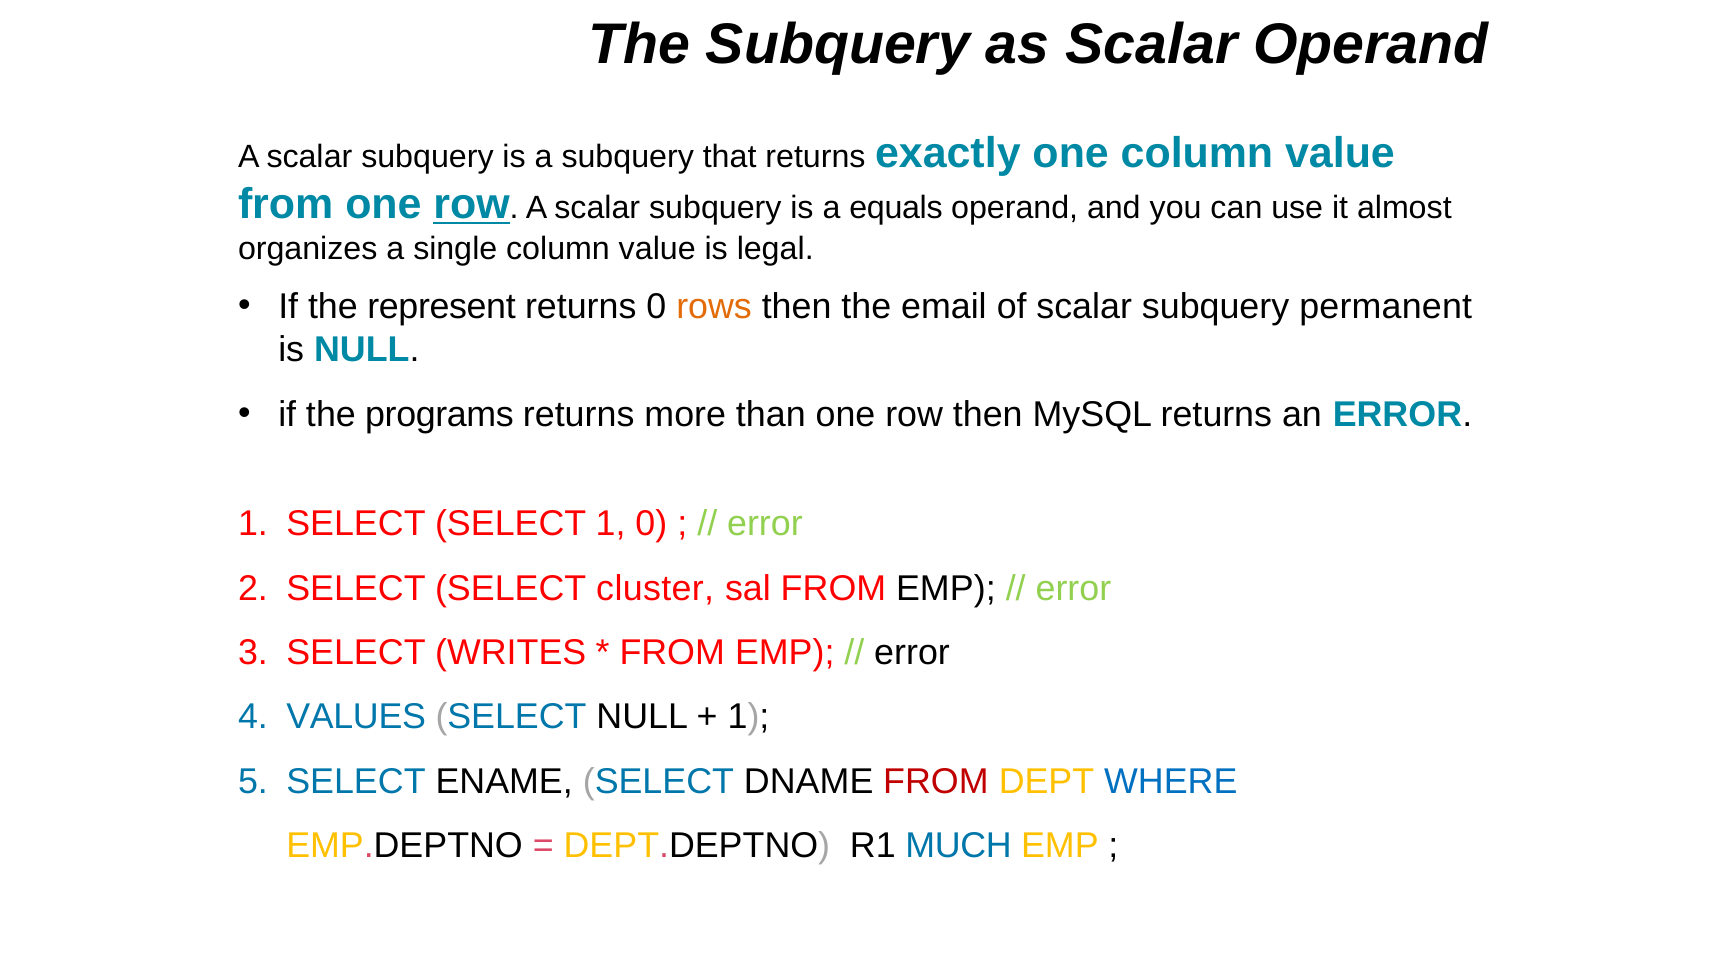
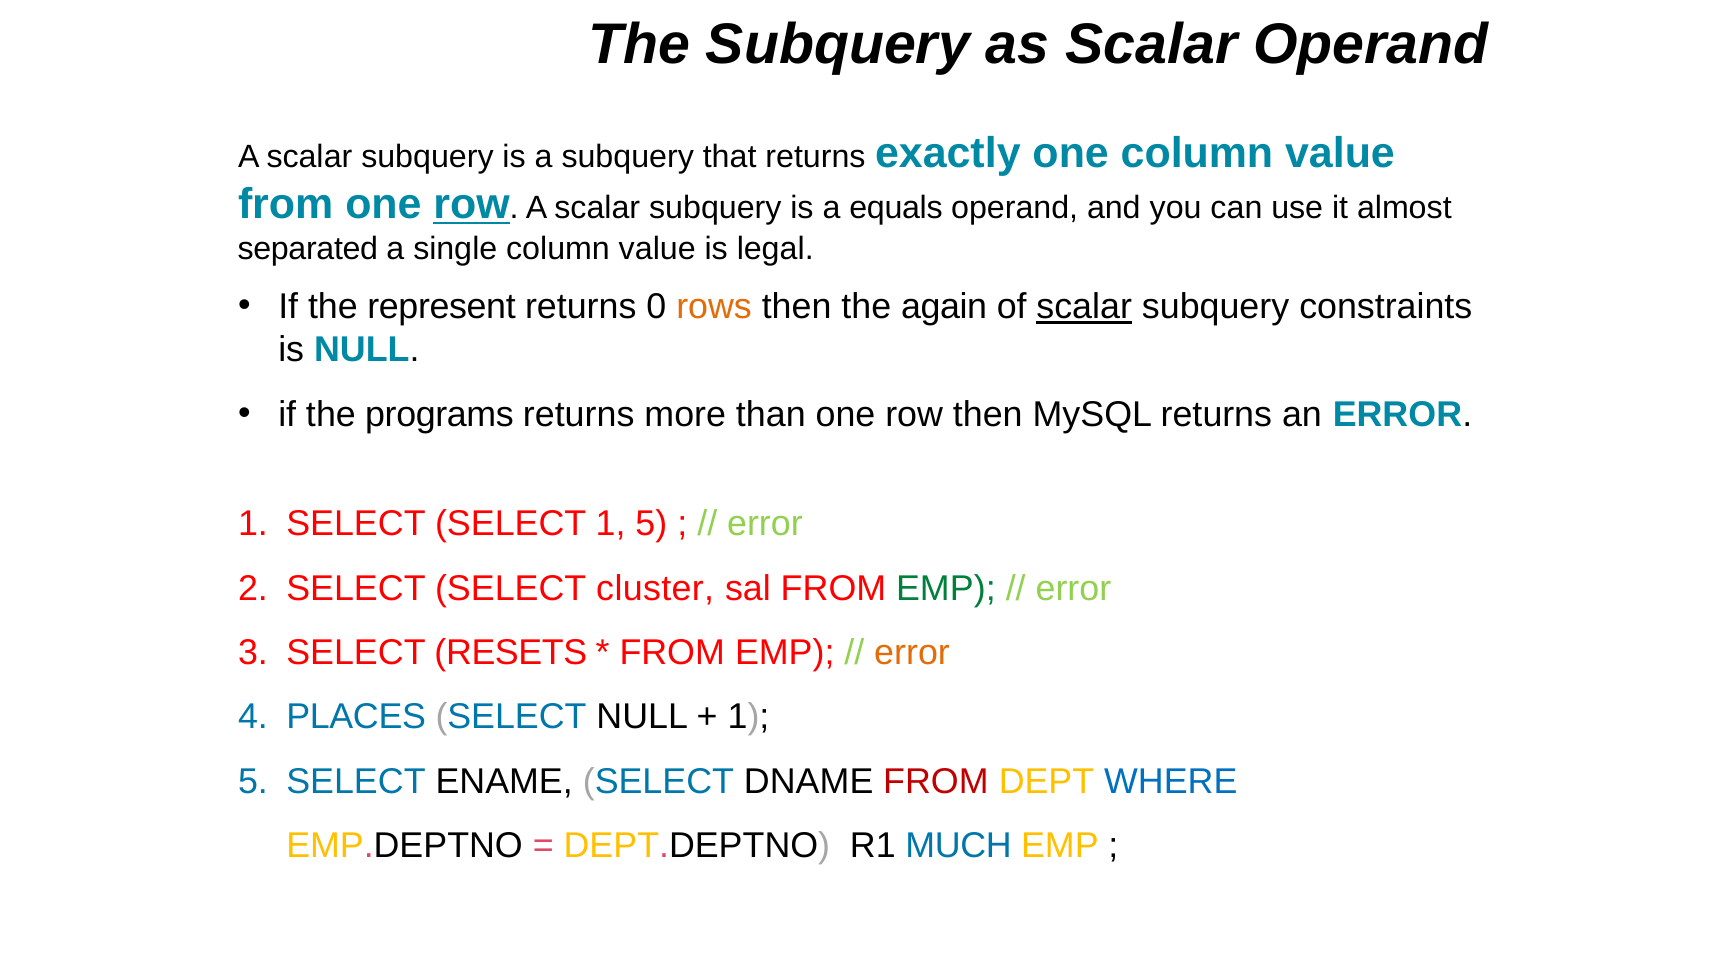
organizes: organizes -> separated
email: email -> again
scalar at (1084, 307) underline: none -> present
permanent: permanent -> constraints
SELECT 1 0: 0 -> 5
EMP at (946, 588) colour: black -> green
WRITES: WRITES -> RESETS
error at (912, 653) colour: black -> orange
VALUES: VALUES -> PLACES
